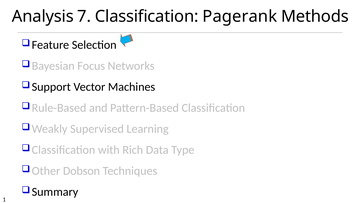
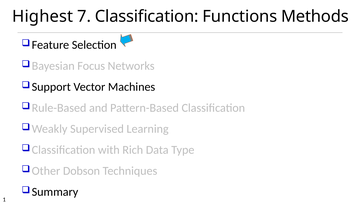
Analysis: Analysis -> Highest
Pagerank: Pagerank -> Functions
